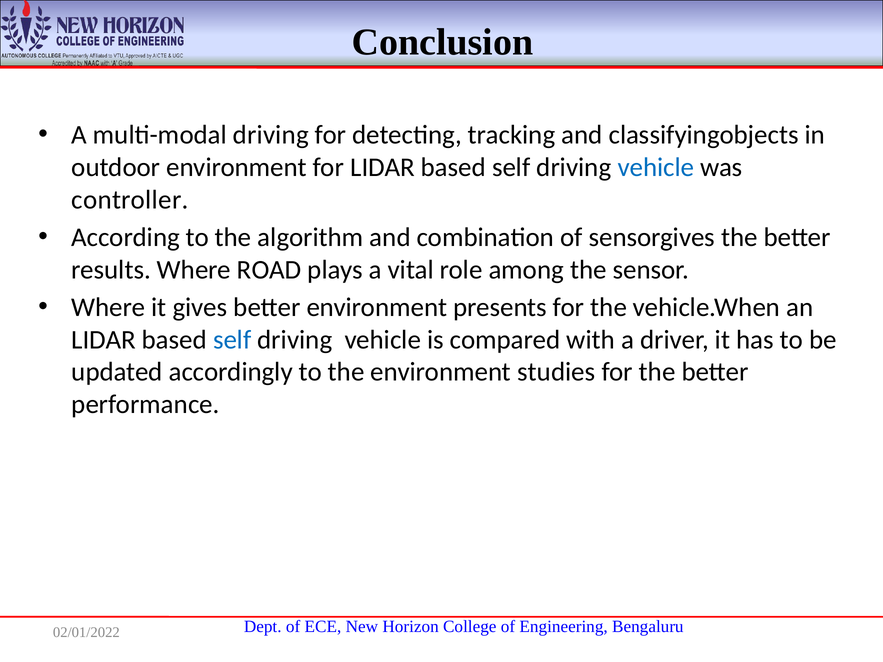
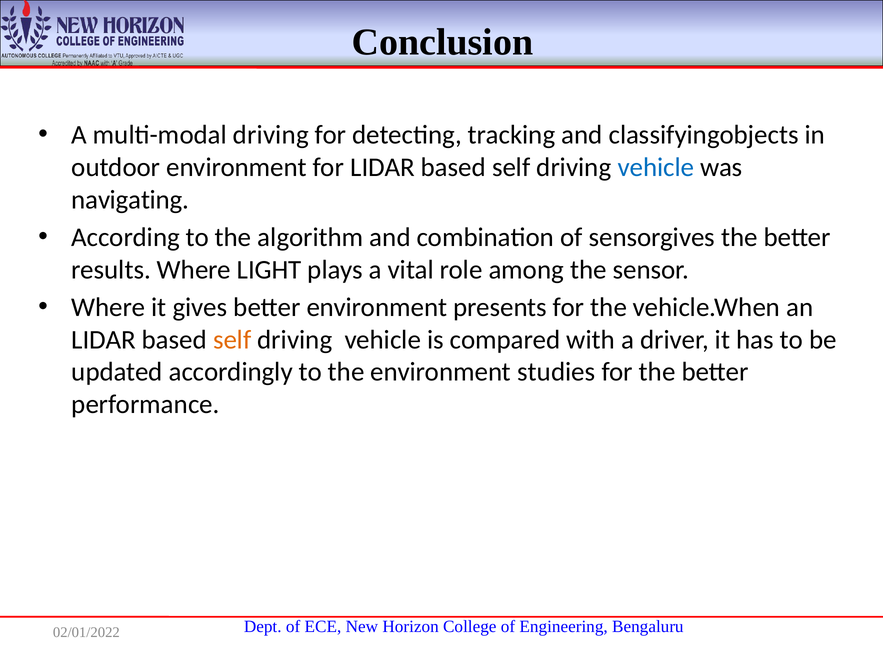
controller: controller -> navigating
ROAD: ROAD -> LIGHT
self at (232, 340) colour: blue -> orange
